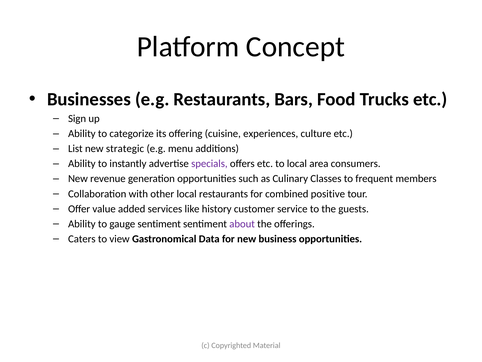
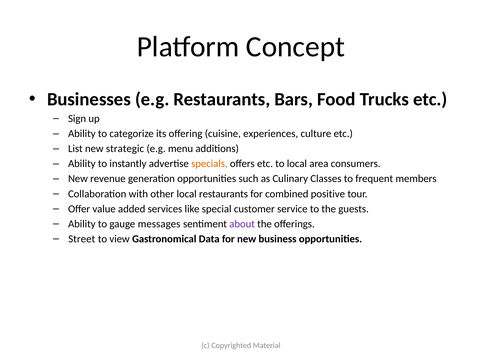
specials colour: purple -> orange
history: history -> special
gauge sentiment: sentiment -> messages
Caters: Caters -> Street
